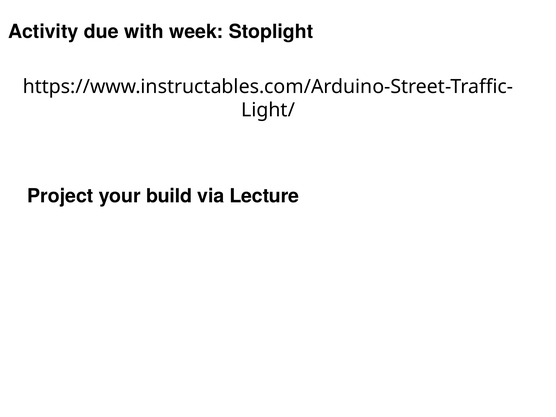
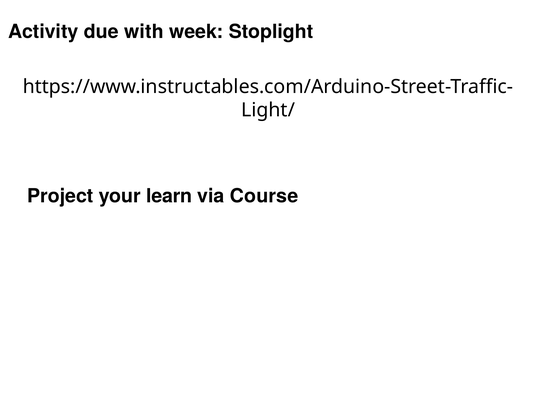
build: build -> learn
Lecture: Lecture -> Course
